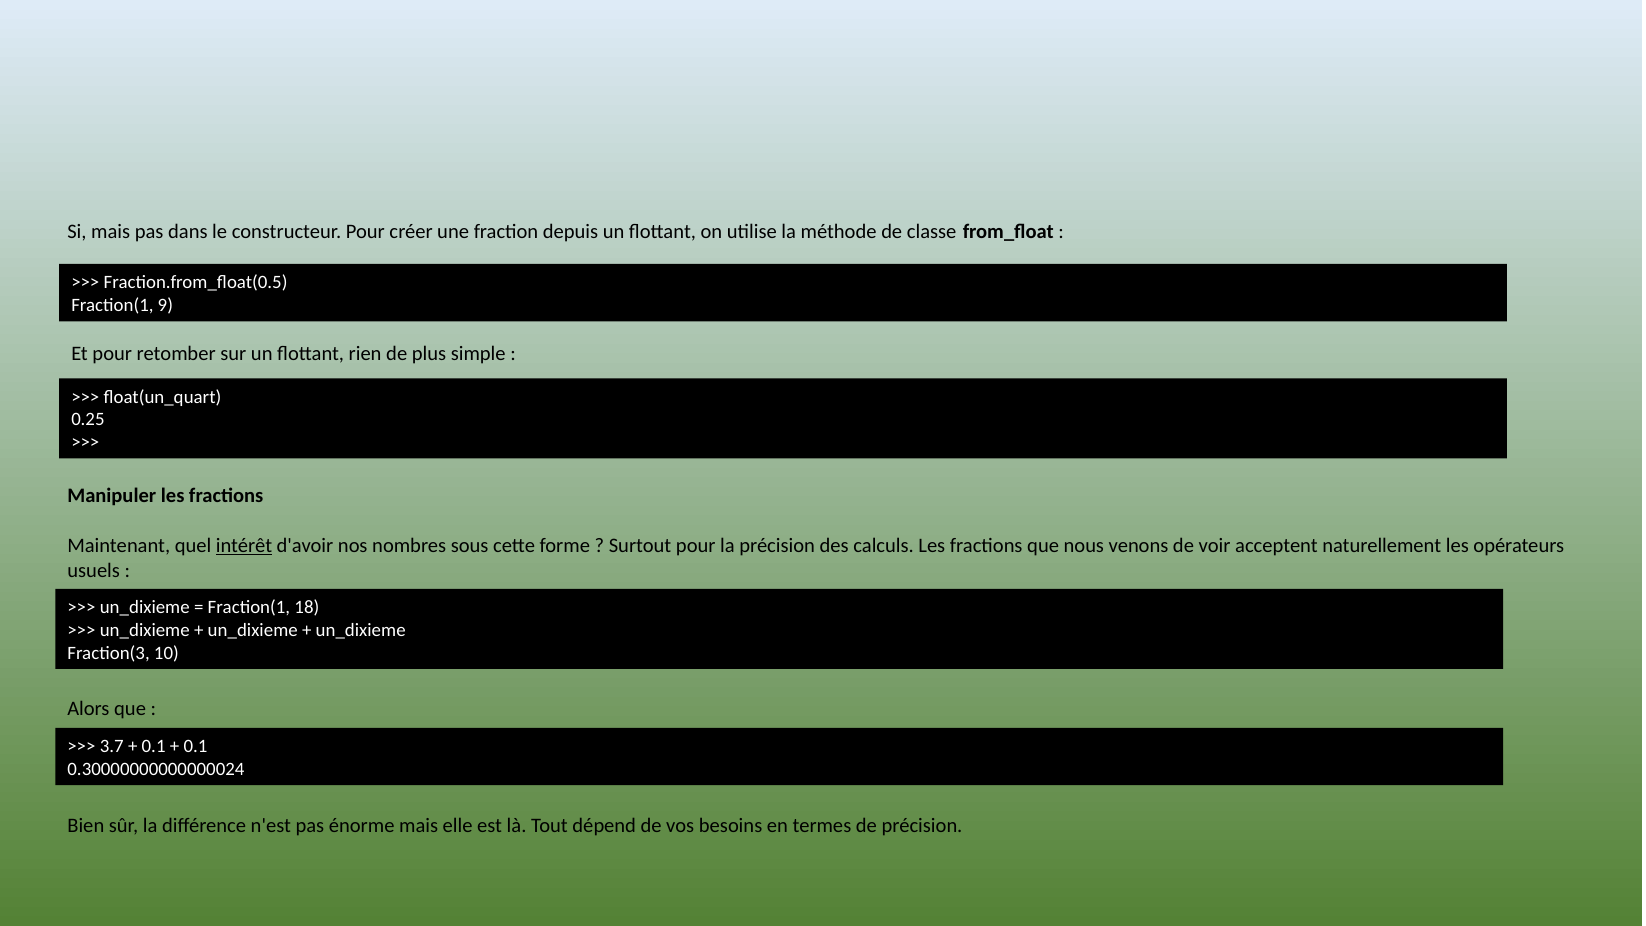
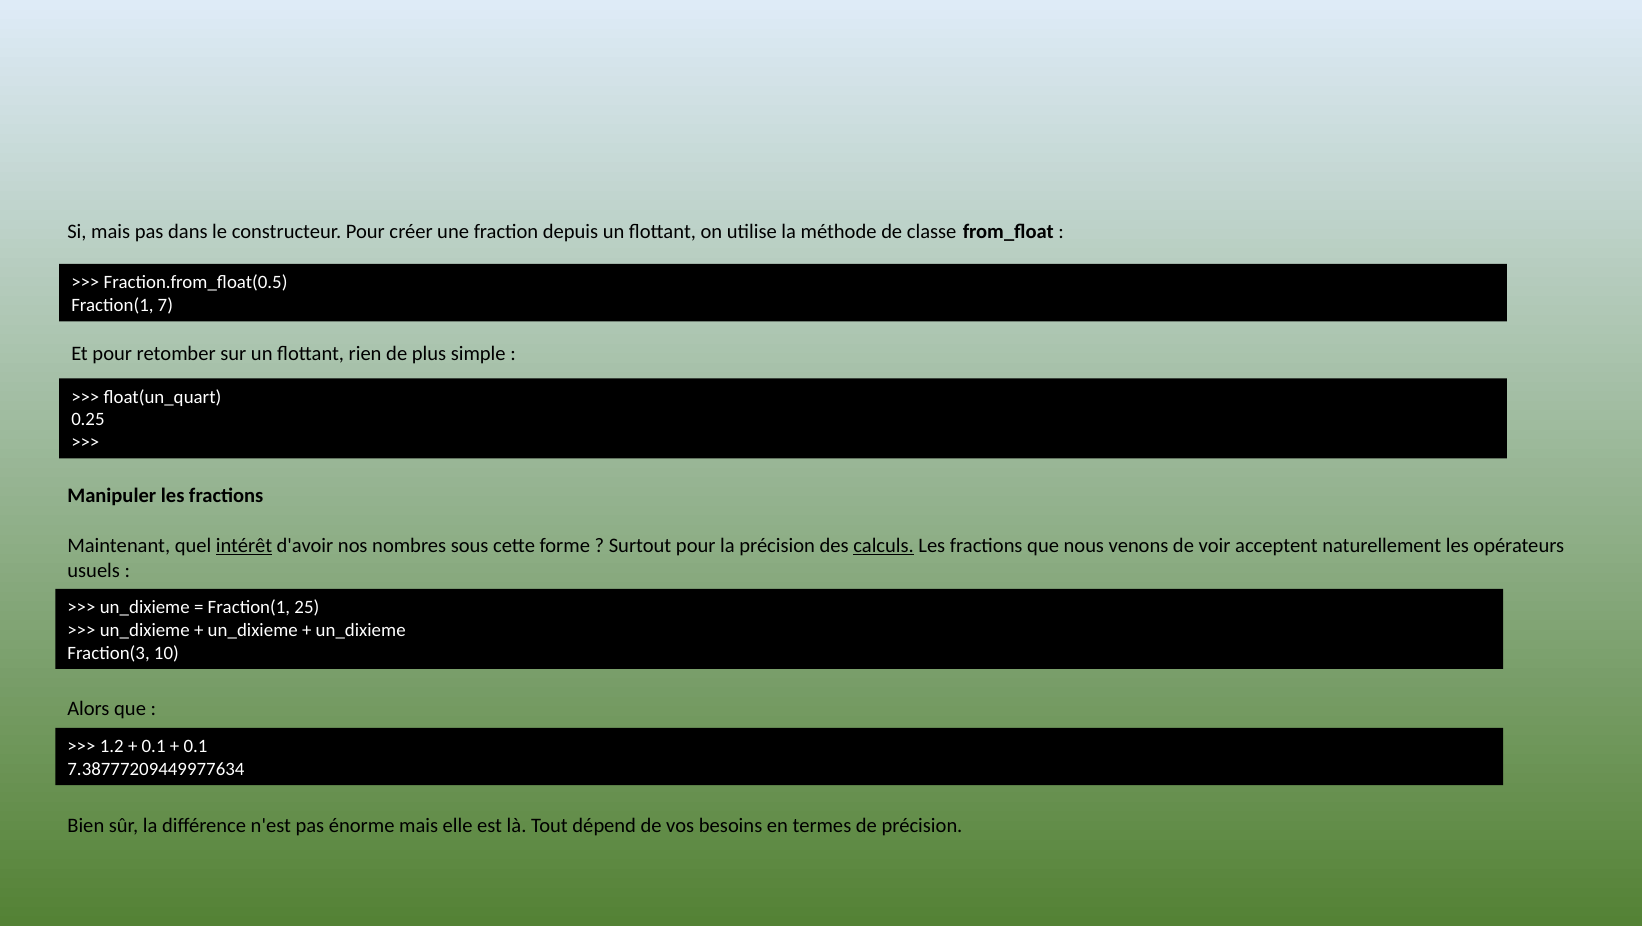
9: 9 -> 7
calculs underline: none -> present
18: 18 -> 25
3.7: 3.7 -> 1.2
0.30000000000000024: 0.30000000000000024 -> 7.38777209449977634
